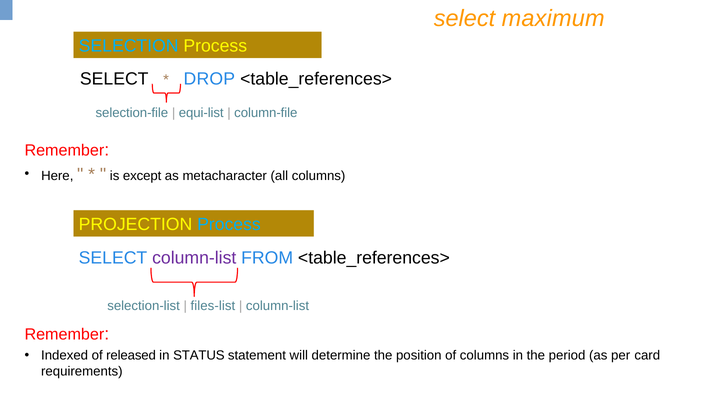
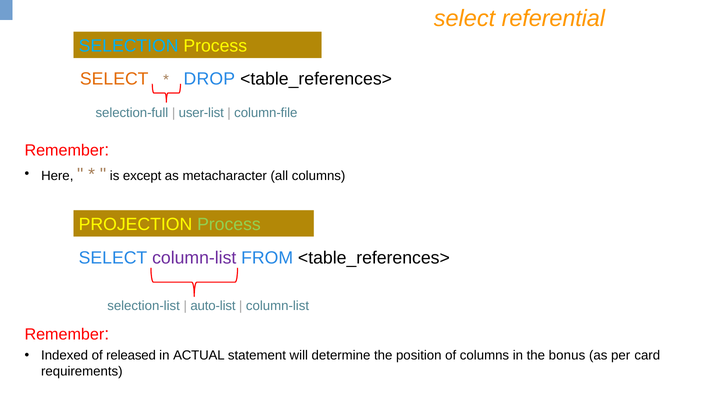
maximum: maximum -> referential
SELECT at (114, 79) colour: black -> orange
selection-file: selection-file -> selection-full
equi-list: equi-list -> user-list
Process at (229, 224) colour: light blue -> light green
files-list: files-list -> auto-list
STATUS: STATUS -> ACTUAL
period: period -> bonus
